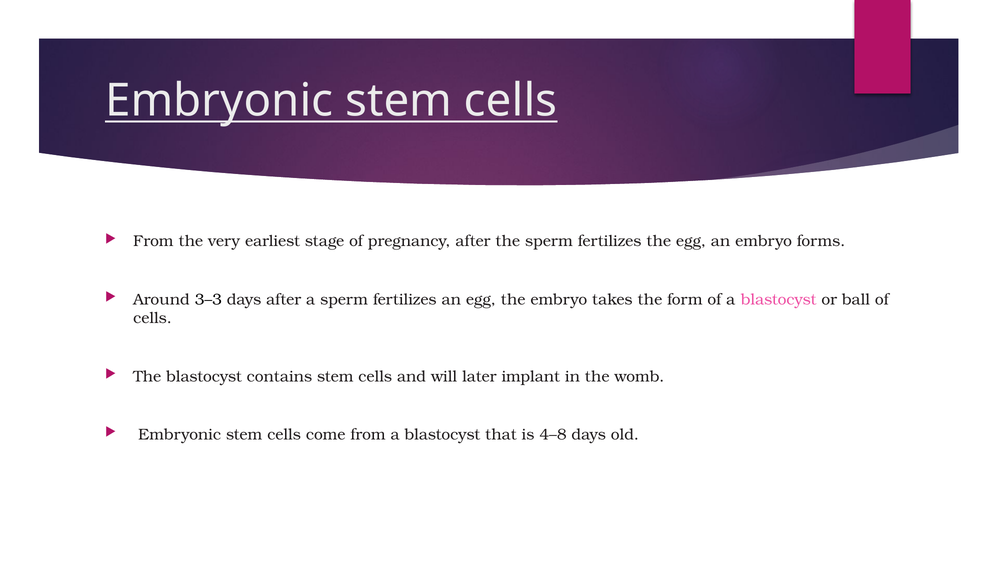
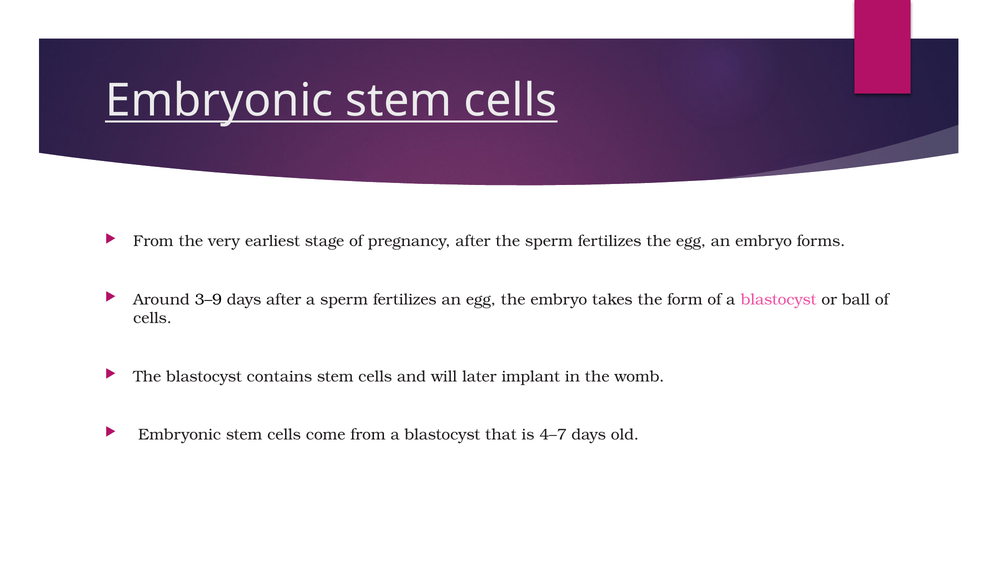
3–3: 3–3 -> 3–9
4–8: 4–8 -> 4–7
